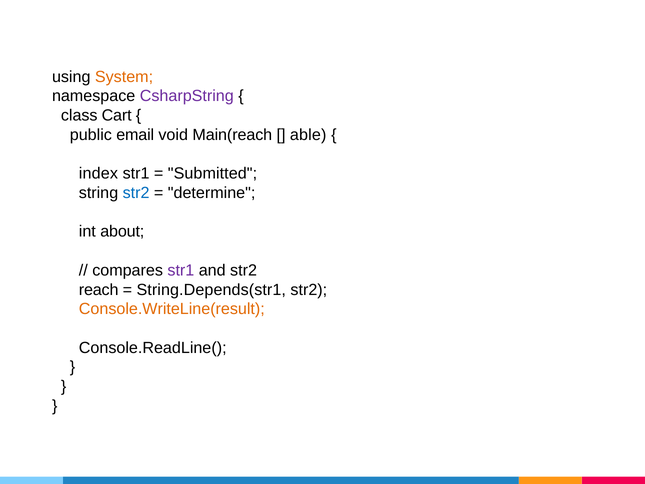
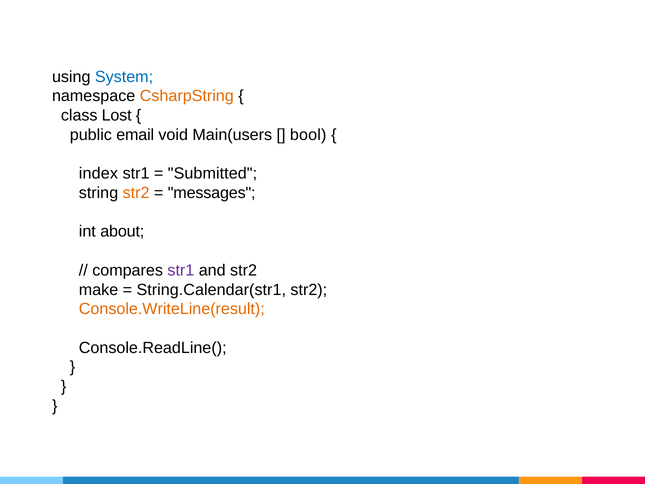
System colour: orange -> blue
CsharpString colour: purple -> orange
Cart: Cart -> Lost
Main(reach: Main(reach -> Main(users
able: able -> bool
str2 at (136, 193) colour: blue -> orange
determine: determine -> messages
reach: reach -> make
String.Depends(str1: String.Depends(str1 -> String.Calendar(str1
